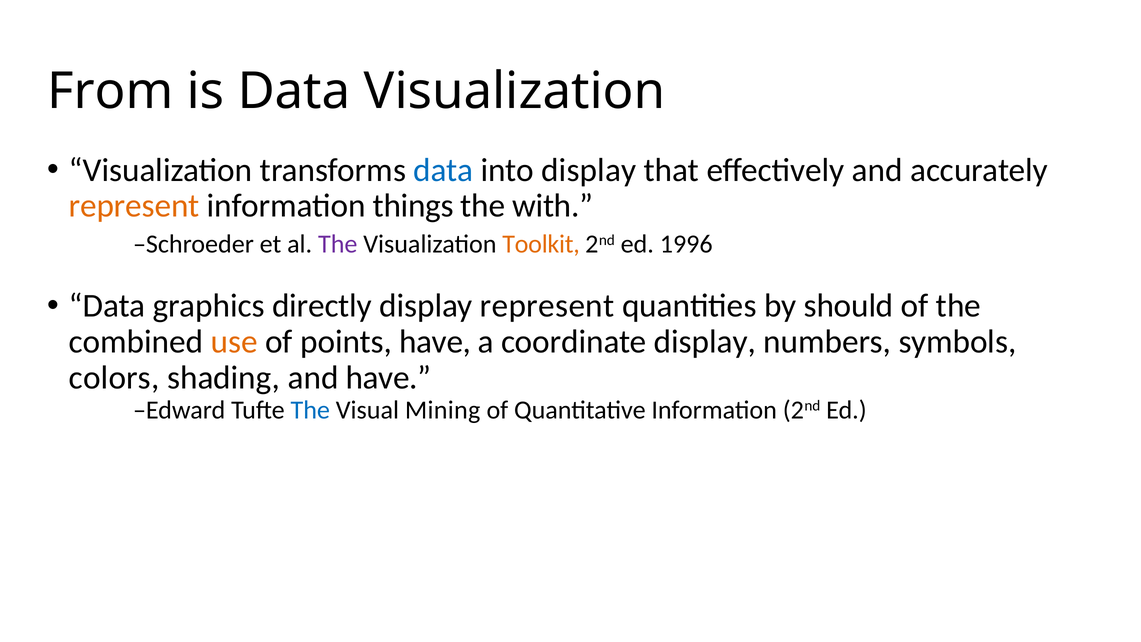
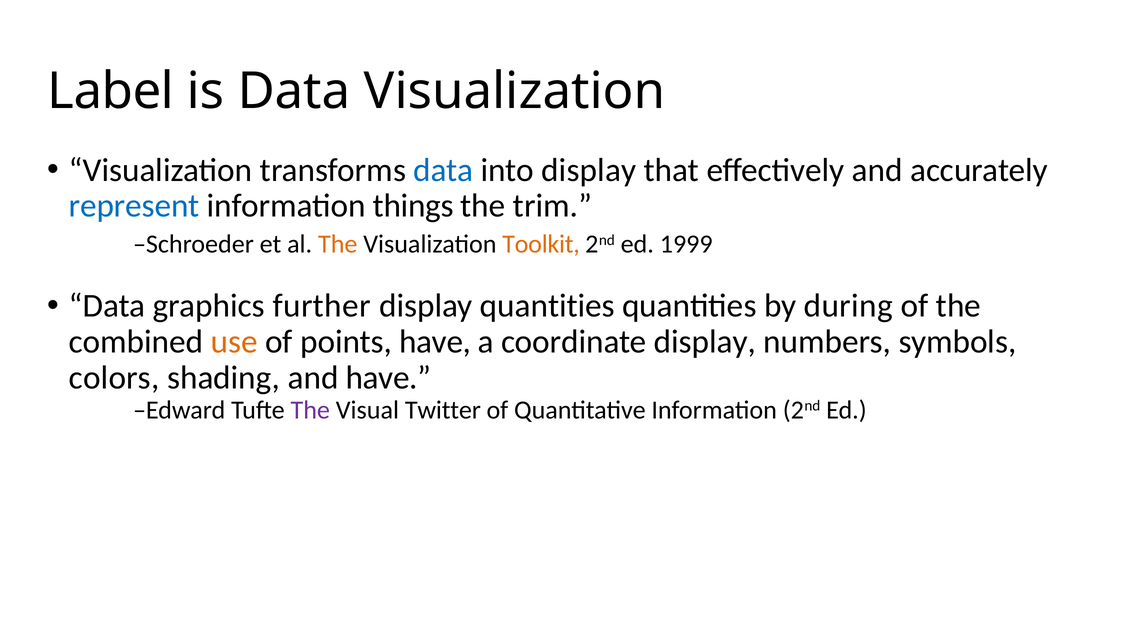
From: From -> Label
represent at (134, 206) colour: orange -> blue
with: with -> trim
The at (338, 244) colour: purple -> orange
1996: 1996 -> 1999
directly: directly -> further
display represent: represent -> quantities
should: should -> during
The at (310, 410) colour: blue -> purple
Mining: Mining -> Twitter
